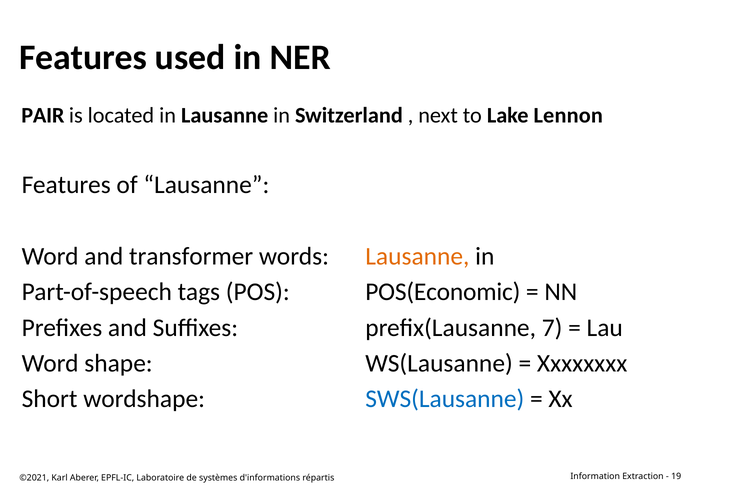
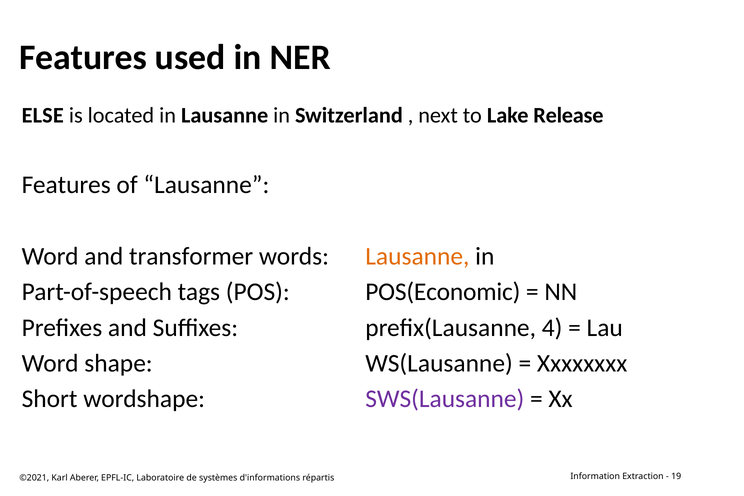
PAIR: PAIR -> ELSE
Lennon: Lennon -> Release
7: 7 -> 4
SWS(Lausanne colour: blue -> purple
